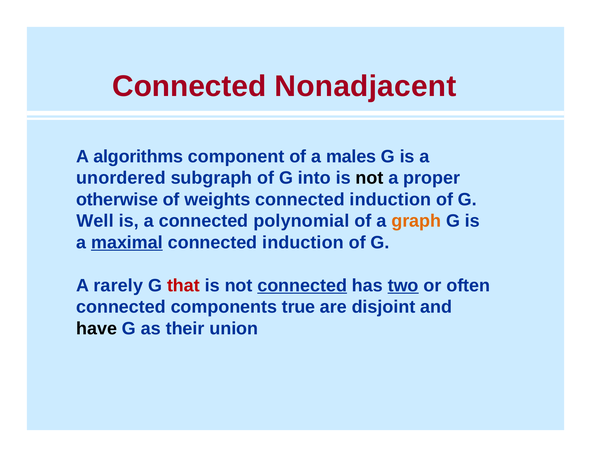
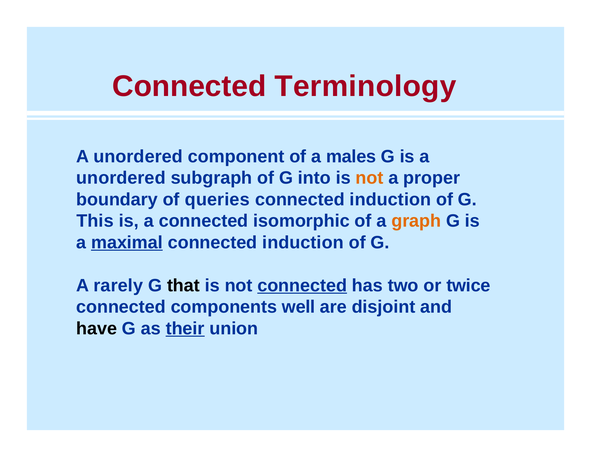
Nonadjacent: Nonadjacent -> Terminology
algorithms at (138, 156): algorithms -> unordered
not at (370, 178) colour: black -> orange
otherwise: otherwise -> boundary
weights: weights -> queries
Well: Well -> This
polynomial: polynomial -> isomorphic
that colour: red -> black
two underline: present -> none
often: often -> twice
true: true -> well
their underline: none -> present
